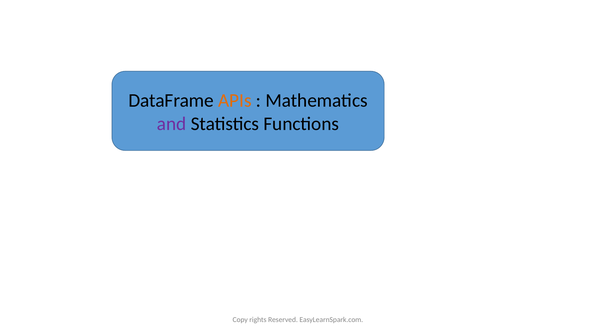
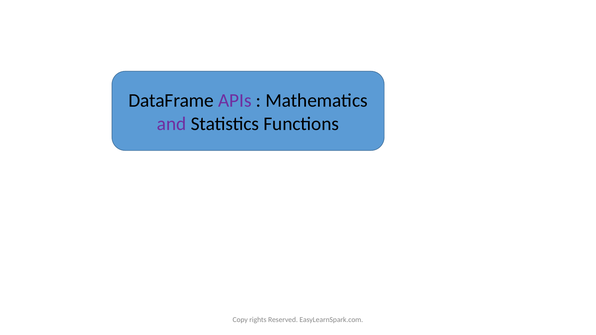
APIs colour: orange -> purple
